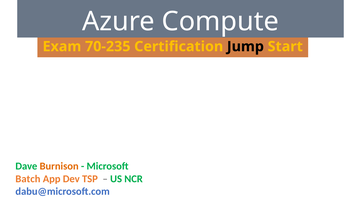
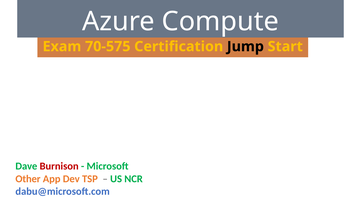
70-235: 70-235 -> 70-575
Burnison colour: orange -> red
Batch: Batch -> Other
